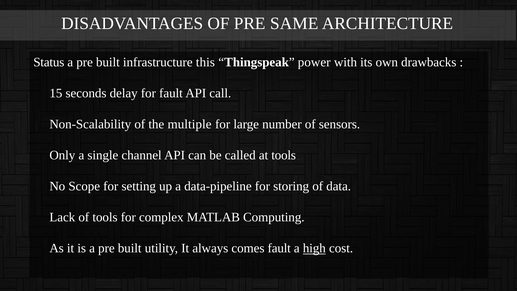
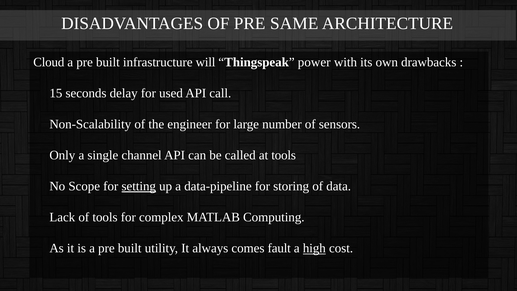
Status: Status -> Cloud
this: this -> will
for fault: fault -> used
multiple: multiple -> engineer
setting underline: none -> present
